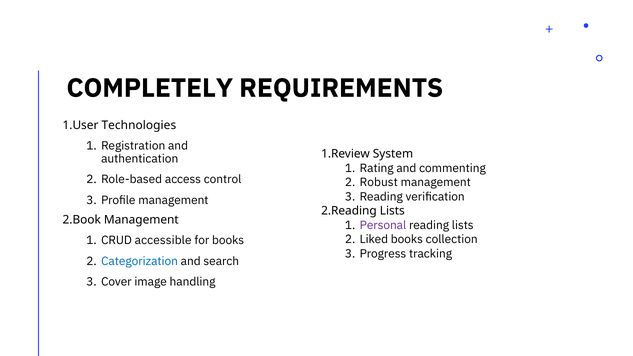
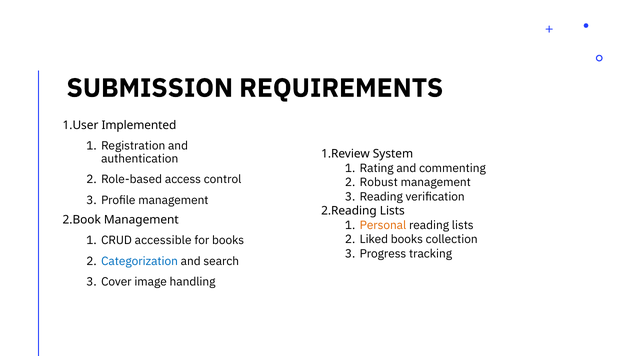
COMPLETELY: COMPLETELY -> SUBMISSION
Technologies: Technologies -> Implemented
Personal colour: purple -> orange
